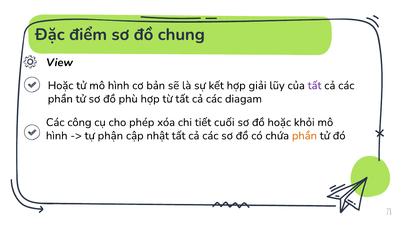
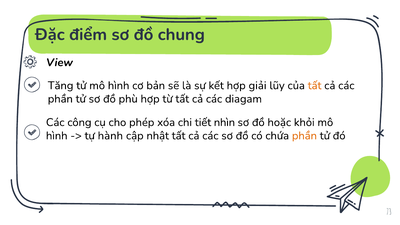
Hoặc at (61, 86): Hoặc -> Tăng
tất at (315, 86) colour: purple -> orange
cuối: cuối -> nhìn
phận: phận -> hành
